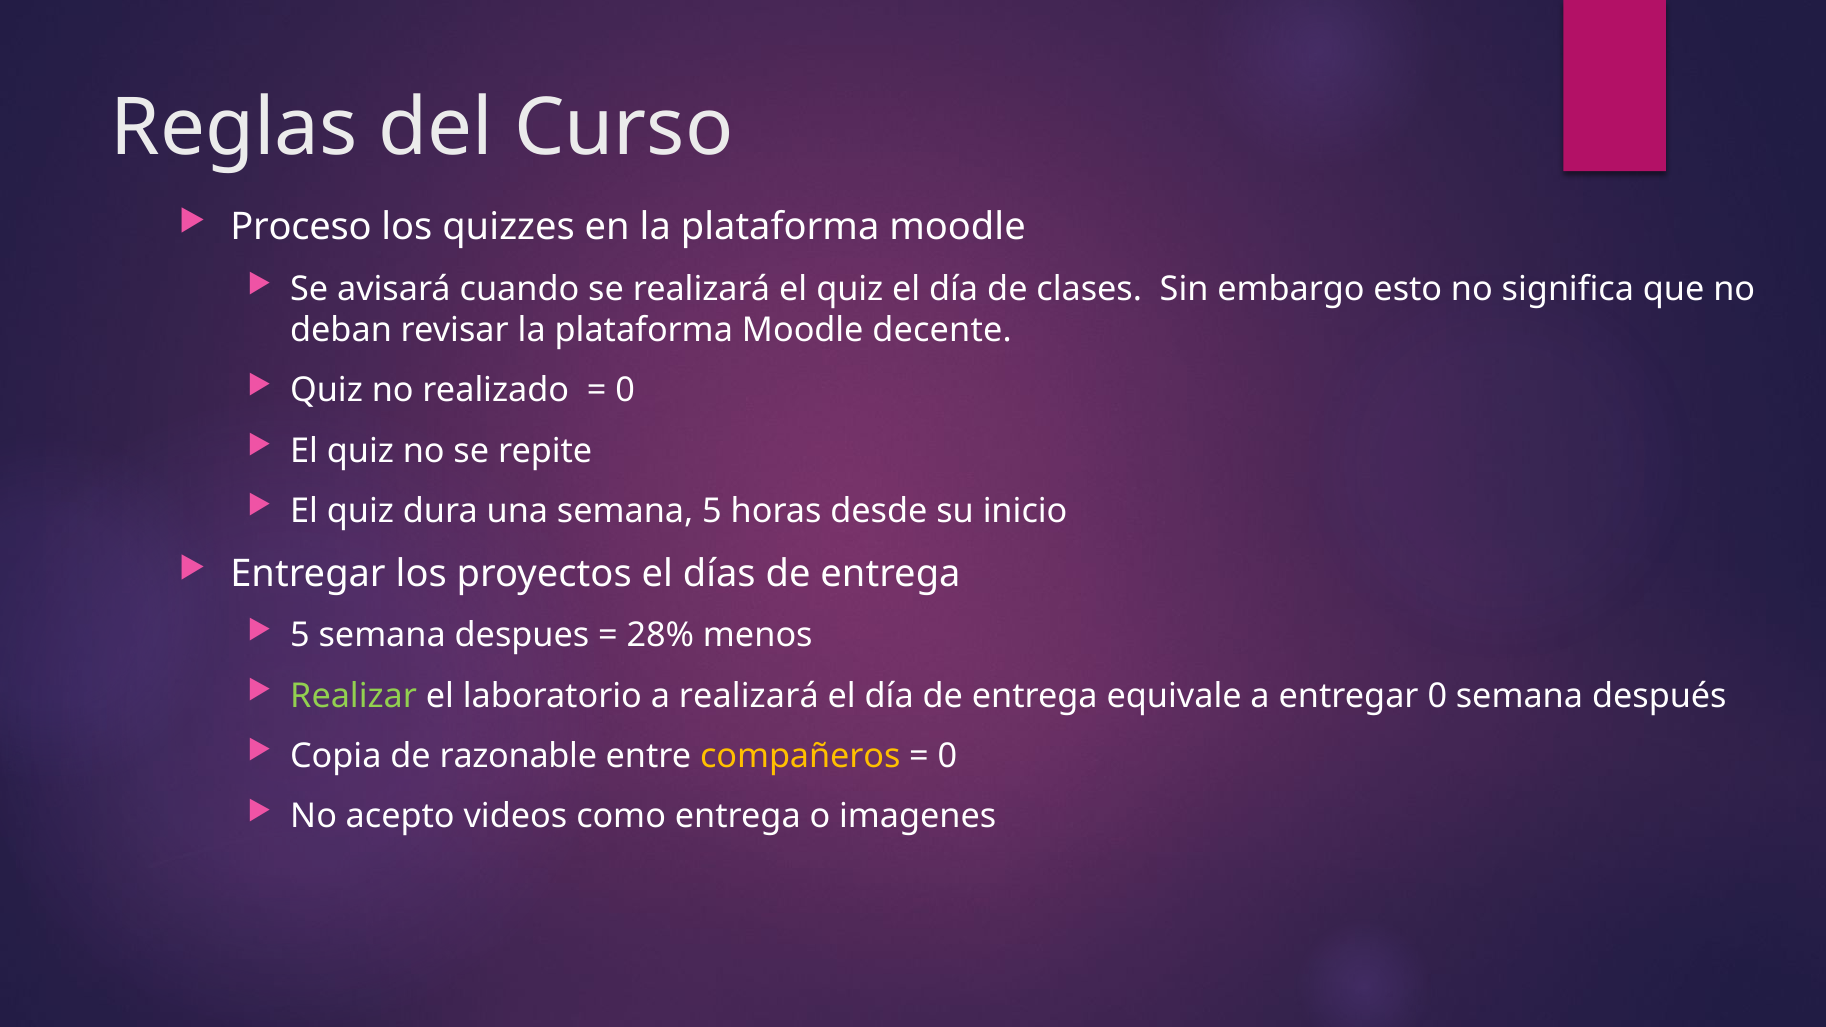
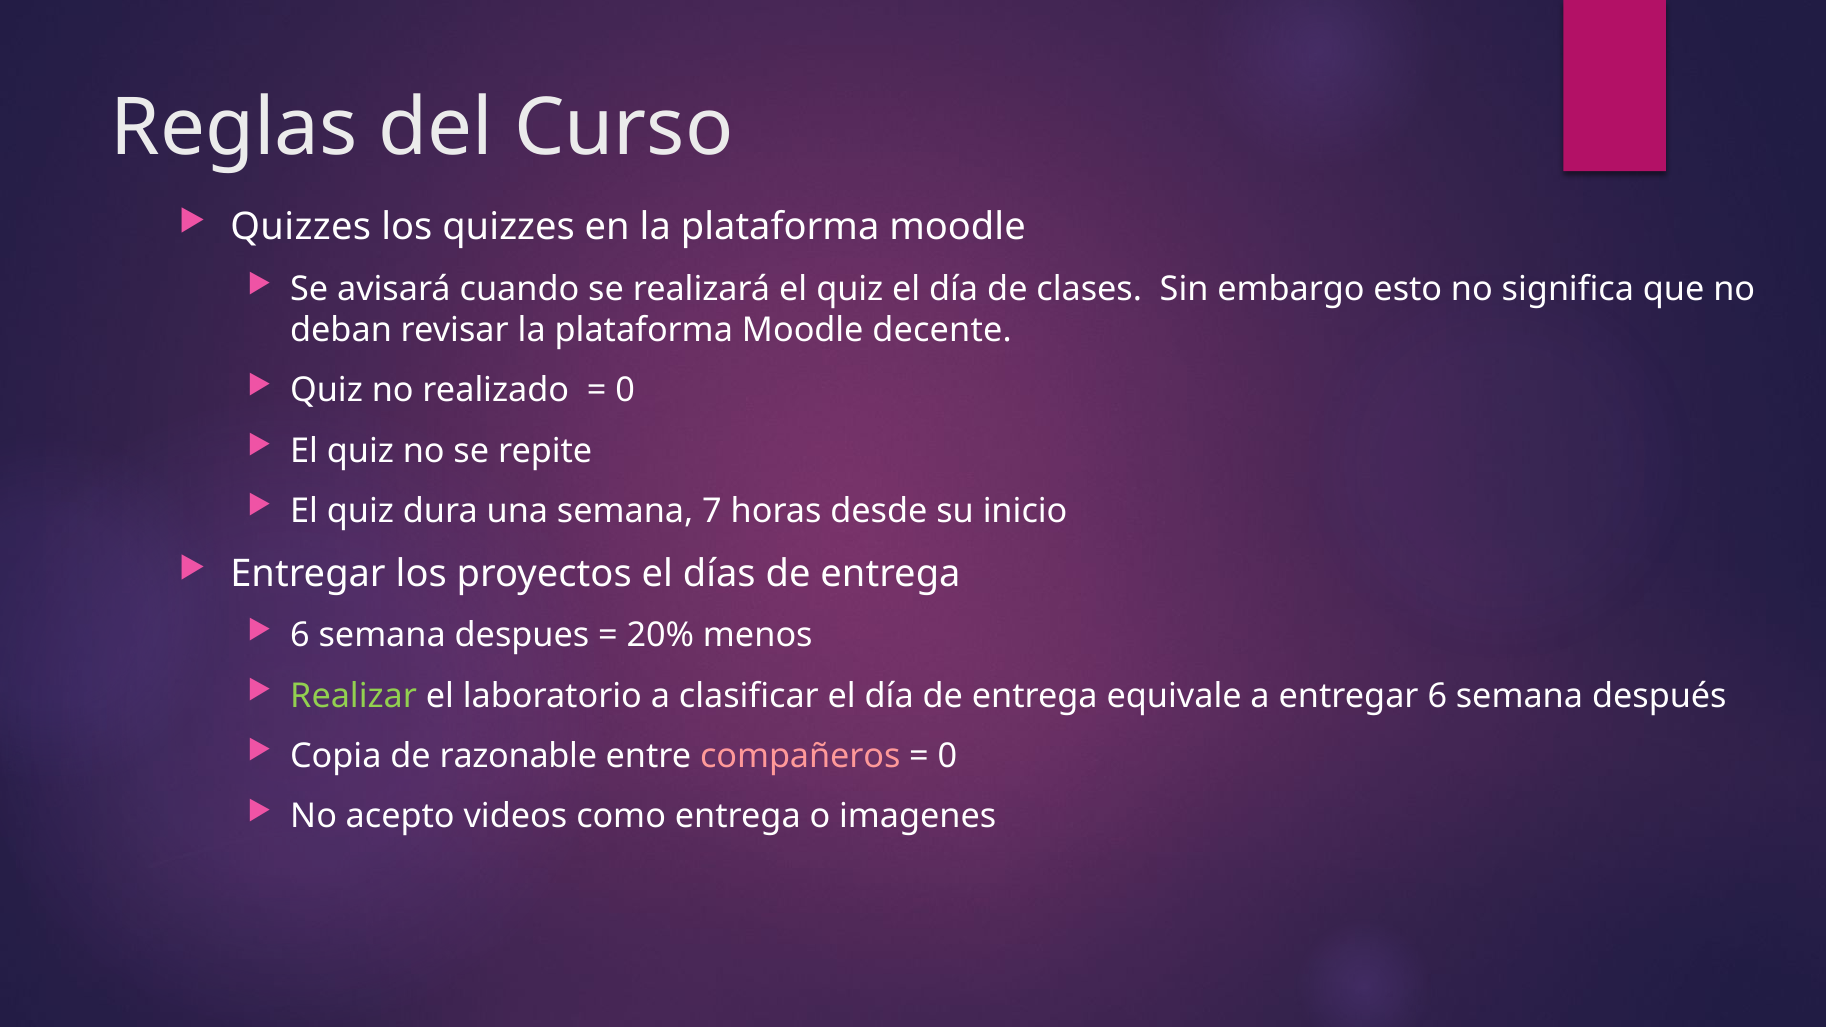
Proceso at (301, 227): Proceso -> Quizzes
semana 5: 5 -> 7
5 at (300, 636): 5 -> 6
28%: 28% -> 20%
a realizará: realizará -> clasificar
entregar 0: 0 -> 6
compañeros colour: yellow -> pink
